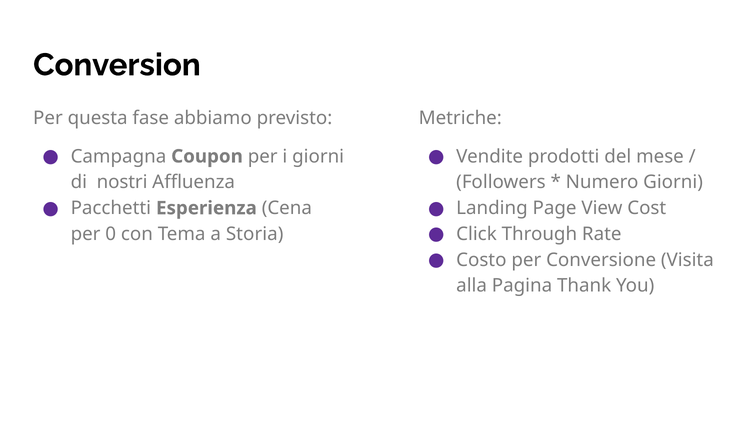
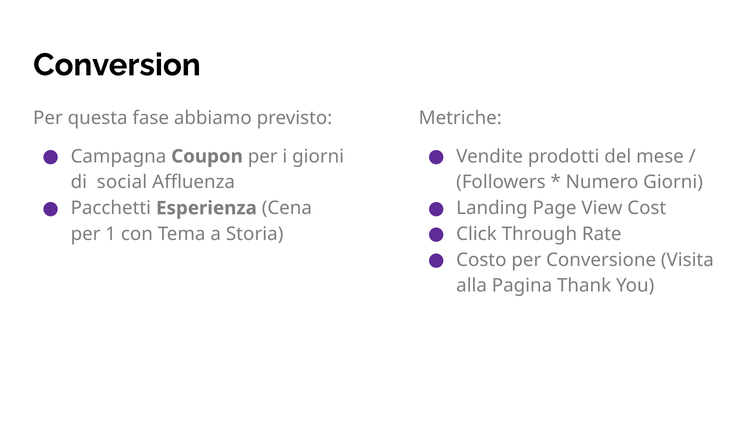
nostri: nostri -> social
0: 0 -> 1
